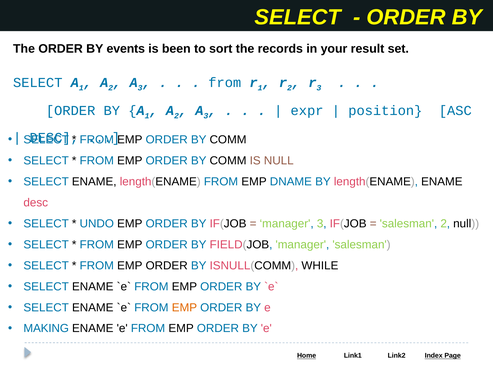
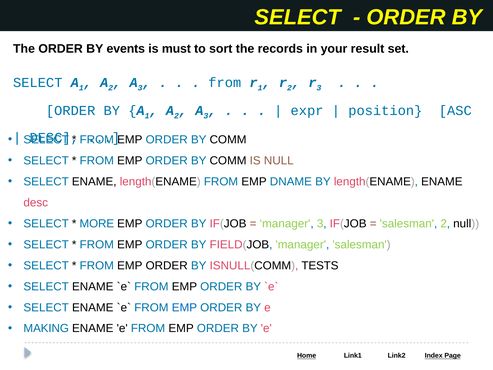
been: been -> must
UNDO: UNDO -> MORE
WHILE: WHILE -> TESTS
EMP at (184, 307) colour: orange -> blue
